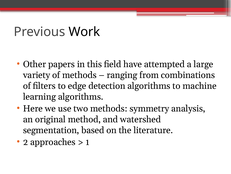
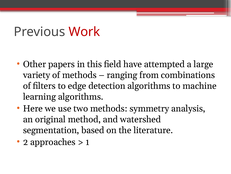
Work colour: black -> red
